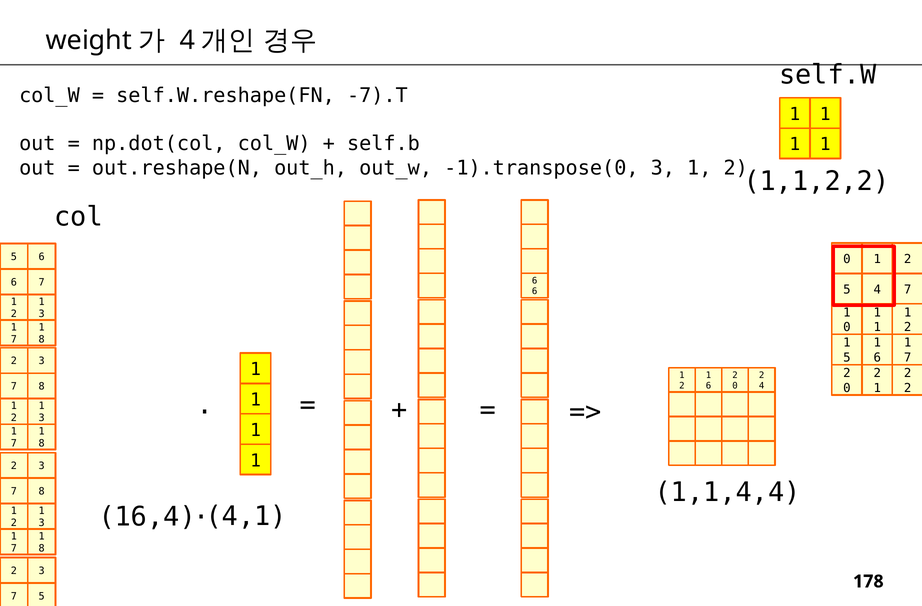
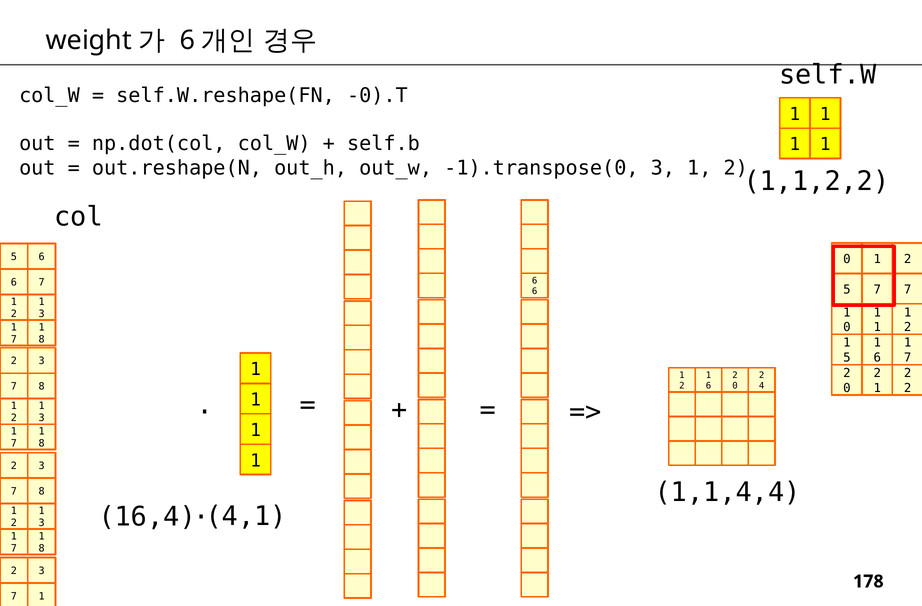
4 at (187, 40): 4 -> 6
-7).T: -7).T -> -0).T
5 4: 4 -> 7
5 at (42, 596): 5 -> 1
